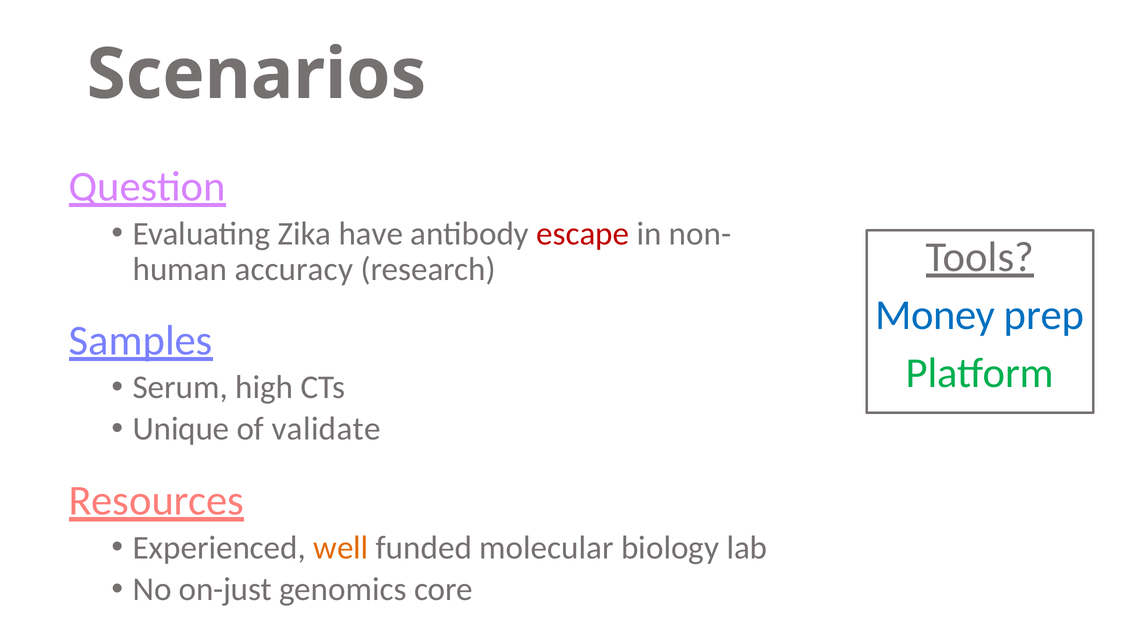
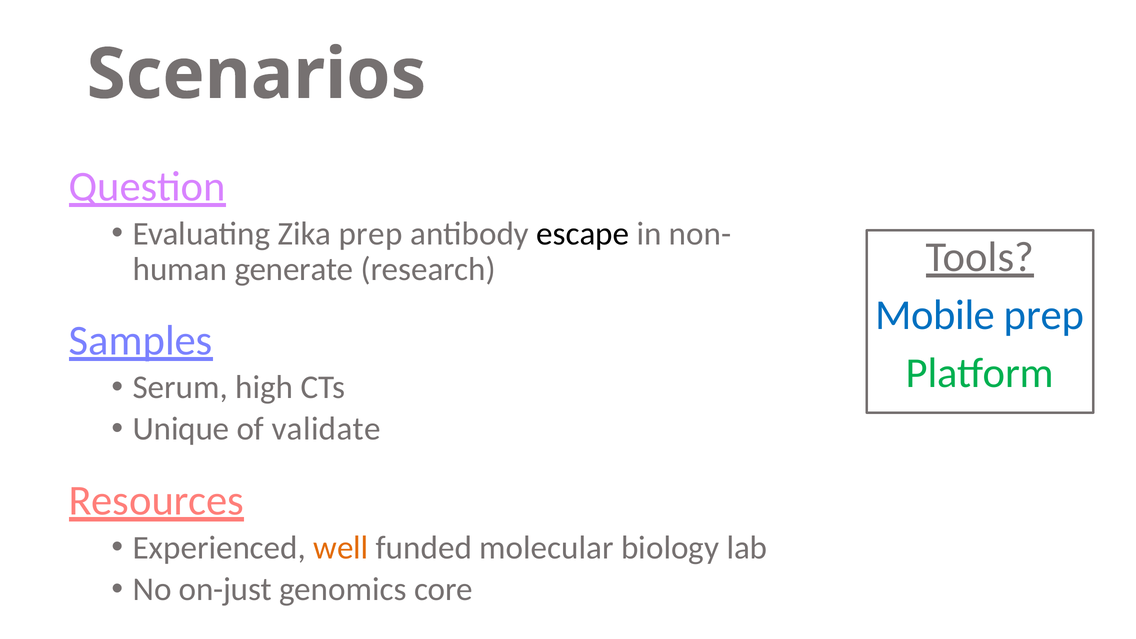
Zika have: have -> prep
escape colour: red -> black
accuracy: accuracy -> generate
Money: Money -> Mobile
